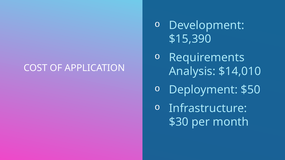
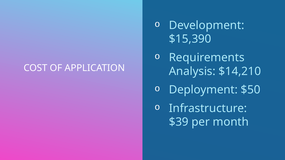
$14,010: $14,010 -> $14,210
$30: $30 -> $39
